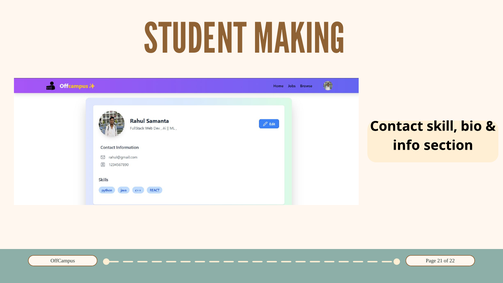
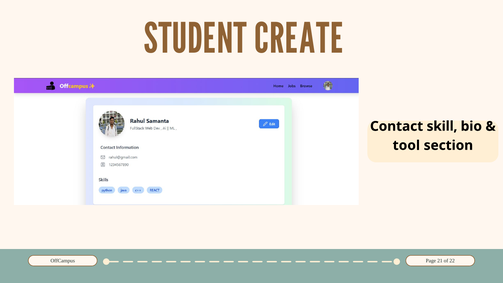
MAKING: MAKING -> CREATE
info: info -> tool
